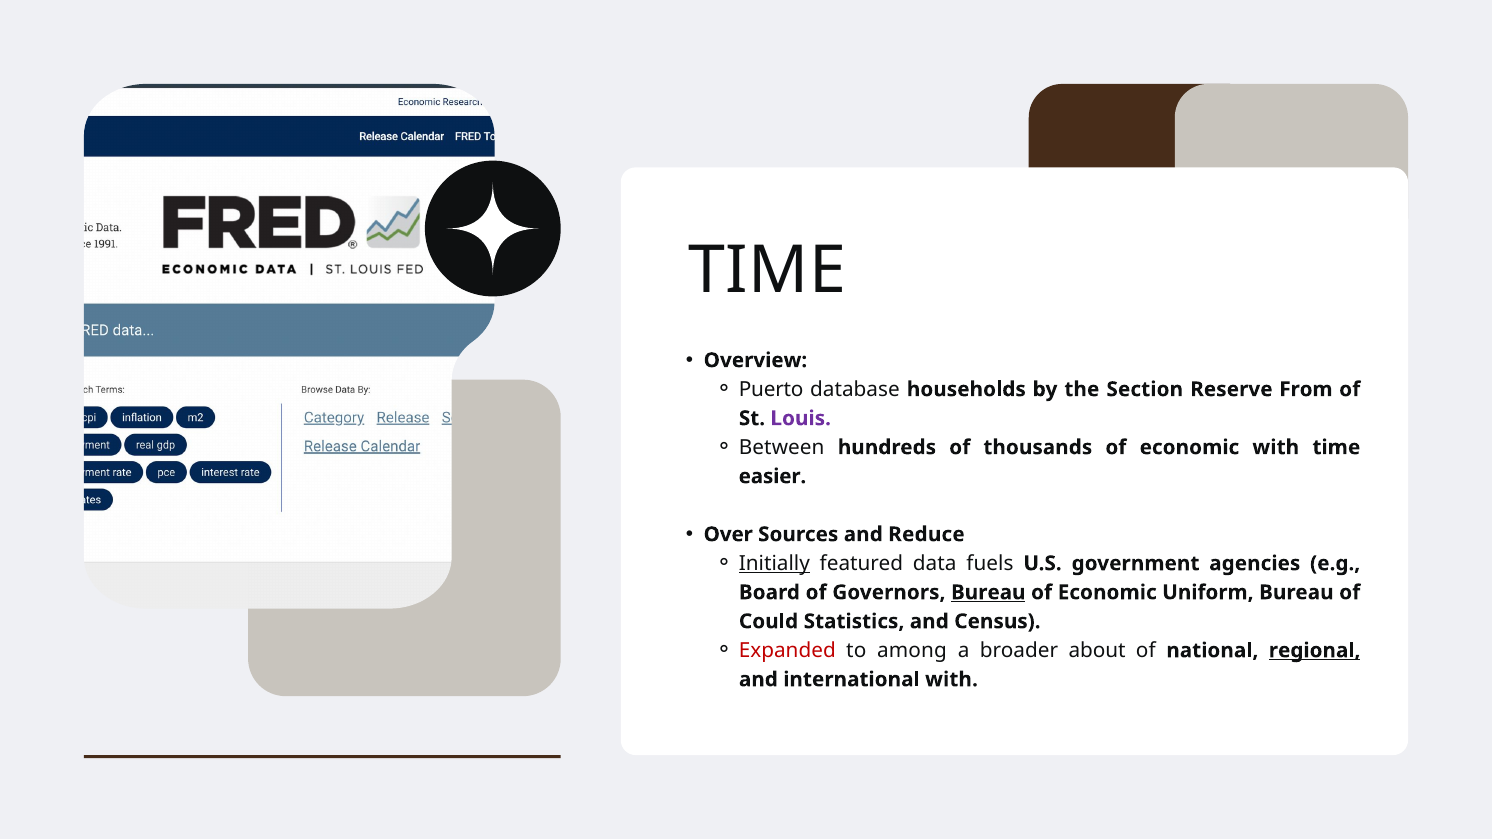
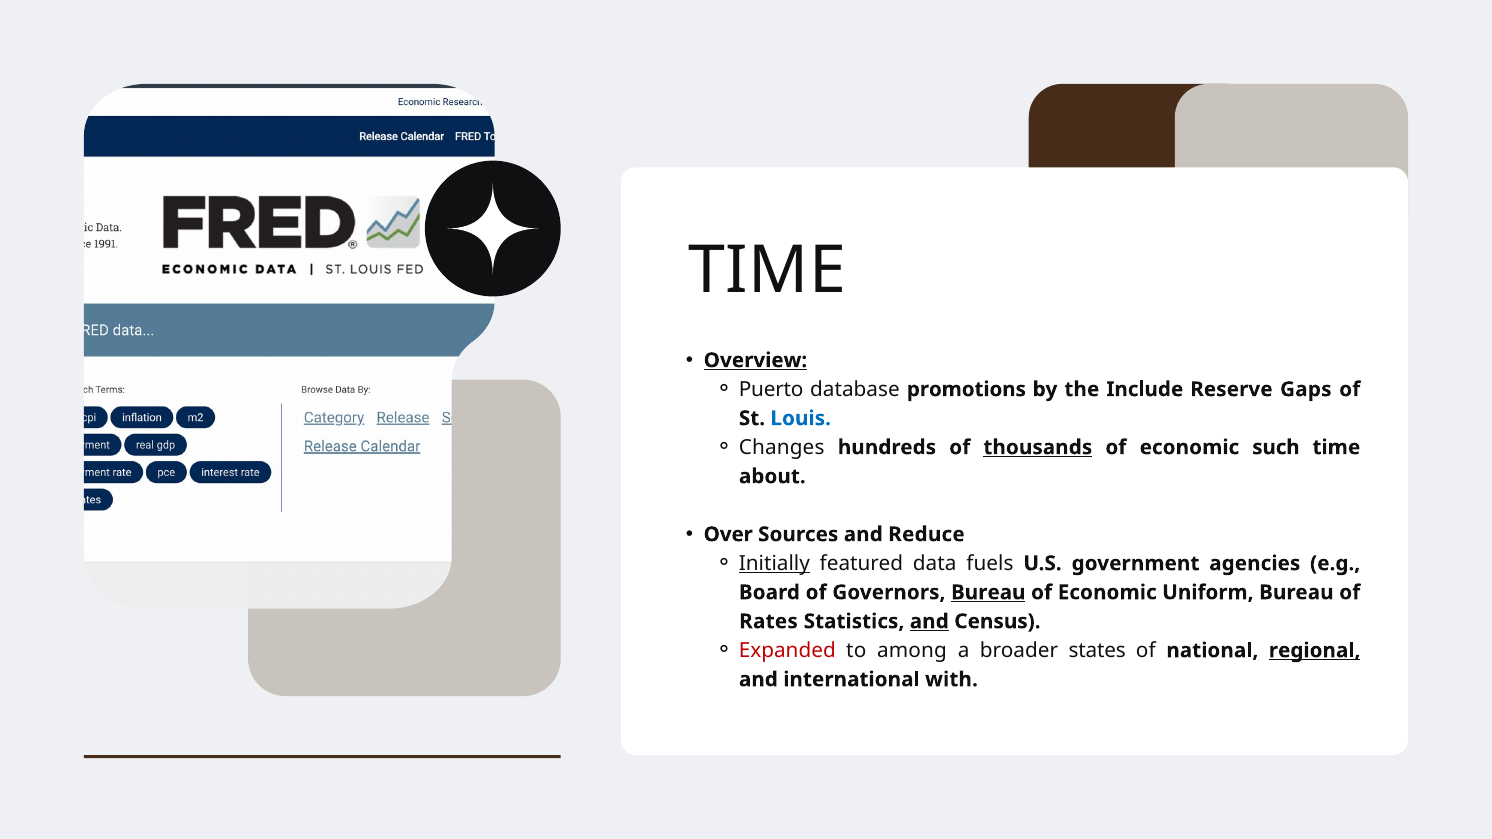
Overview underline: none -> present
households: households -> promotions
Section: Section -> Include
From: From -> Gaps
Louis colour: purple -> blue
Between: Between -> Changes
thousands underline: none -> present
economic with: with -> such
easier: easier -> about
Could: Could -> Rates
and at (929, 622) underline: none -> present
about: about -> states
